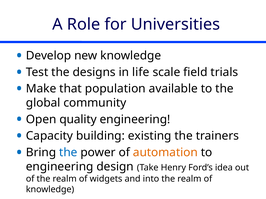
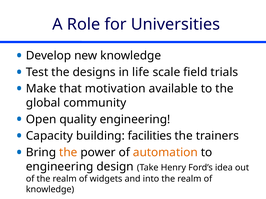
population: population -> motivation
existing: existing -> facilities
the at (68, 153) colour: blue -> orange
